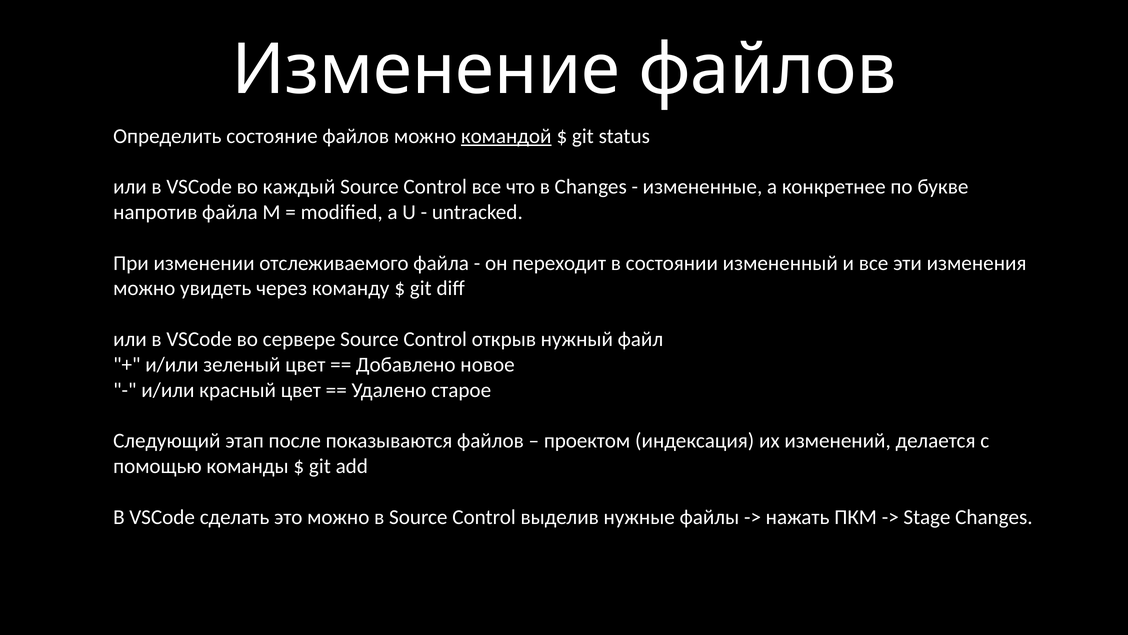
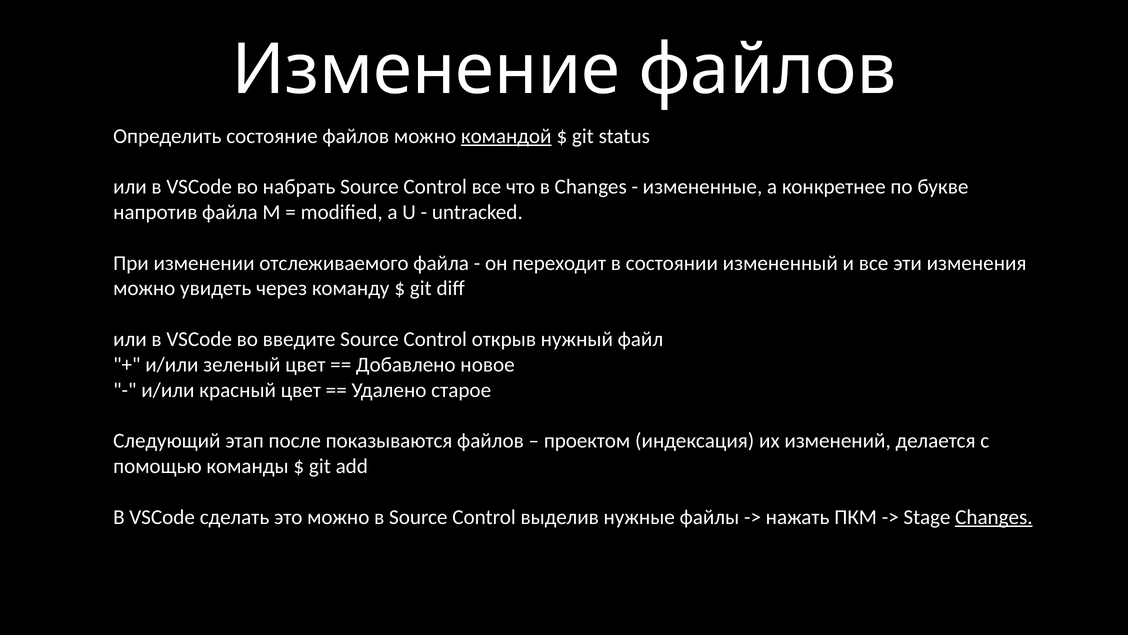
каждый: каждый -> набрать
сервере: сервере -> введите
Changes at (994, 517) underline: none -> present
